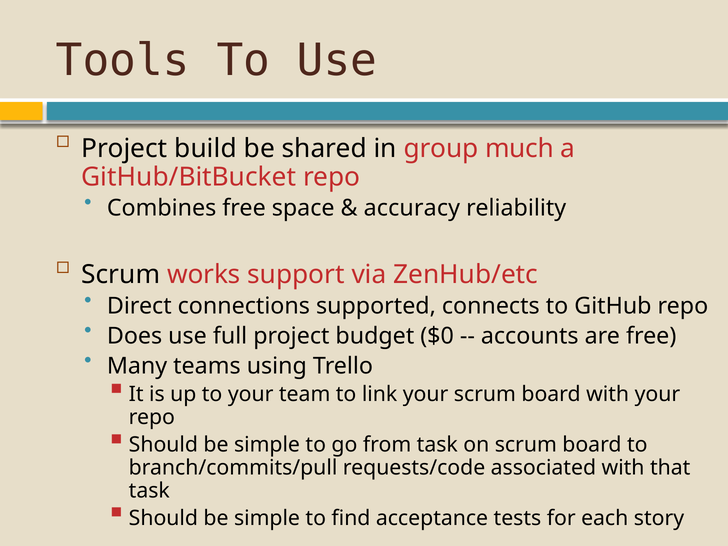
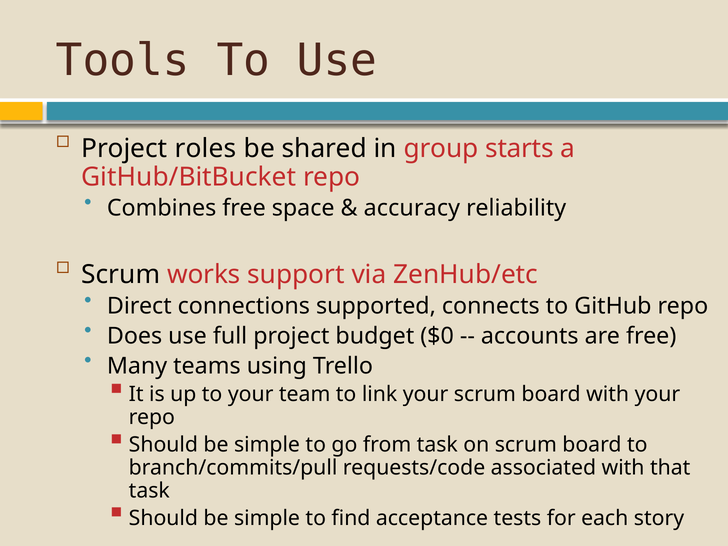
build: build -> roles
much: much -> starts
